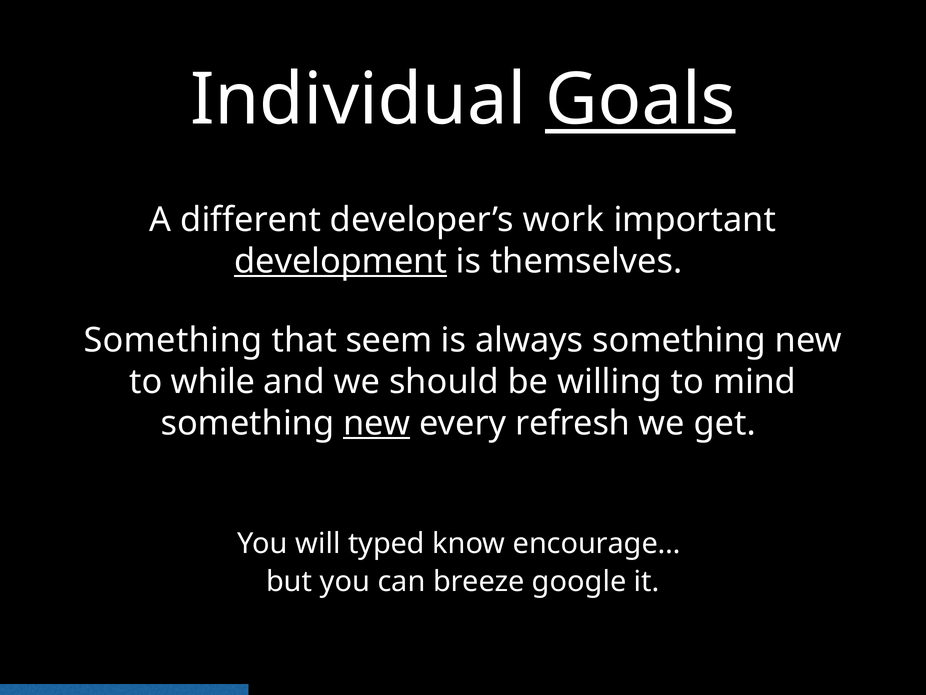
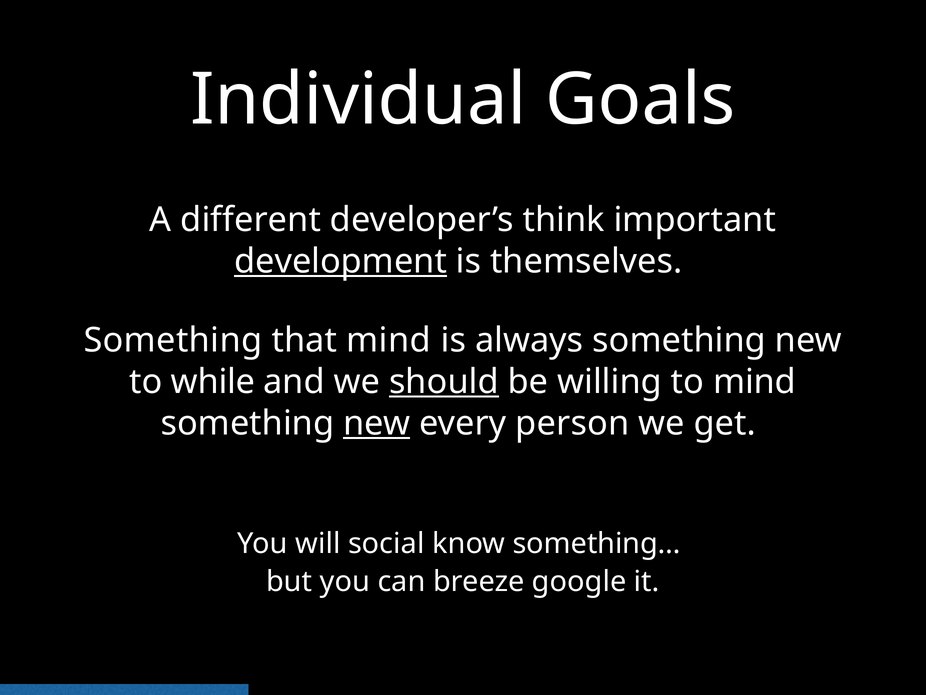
Goals underline: present -> none
work: work -> think
that seem: seem -> mind
should underline: none -> present
refresh: refresh -> person
typed: typed -> social
encourage…: encourage… -> something…
